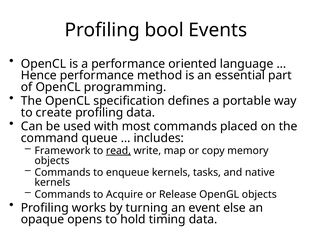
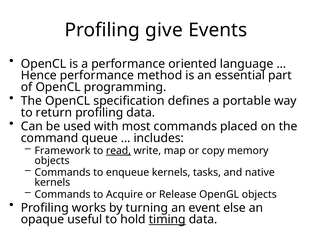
bool: bool -> give
create: create -> return
opens: opens -> useful
timing underline: none -> present
